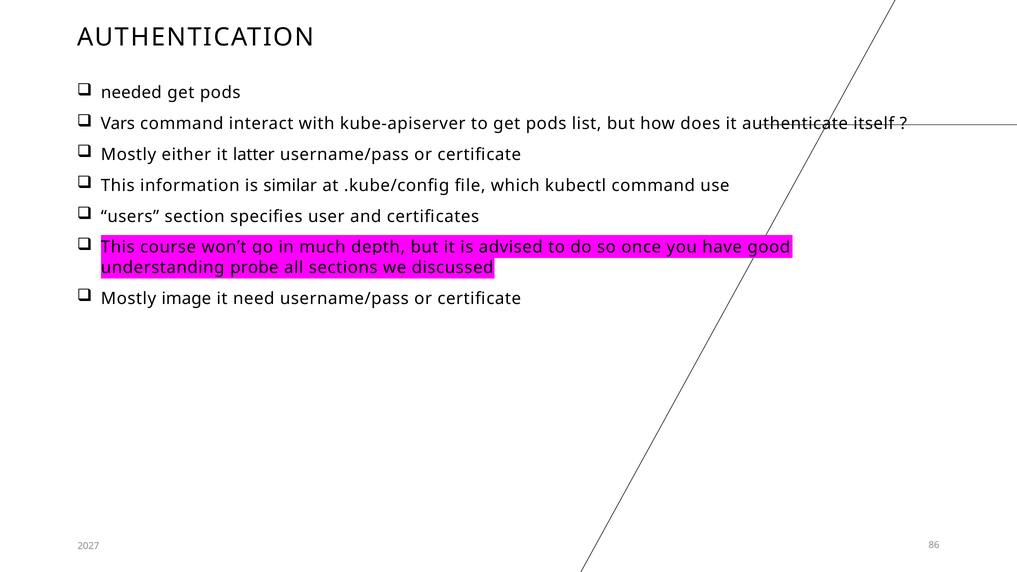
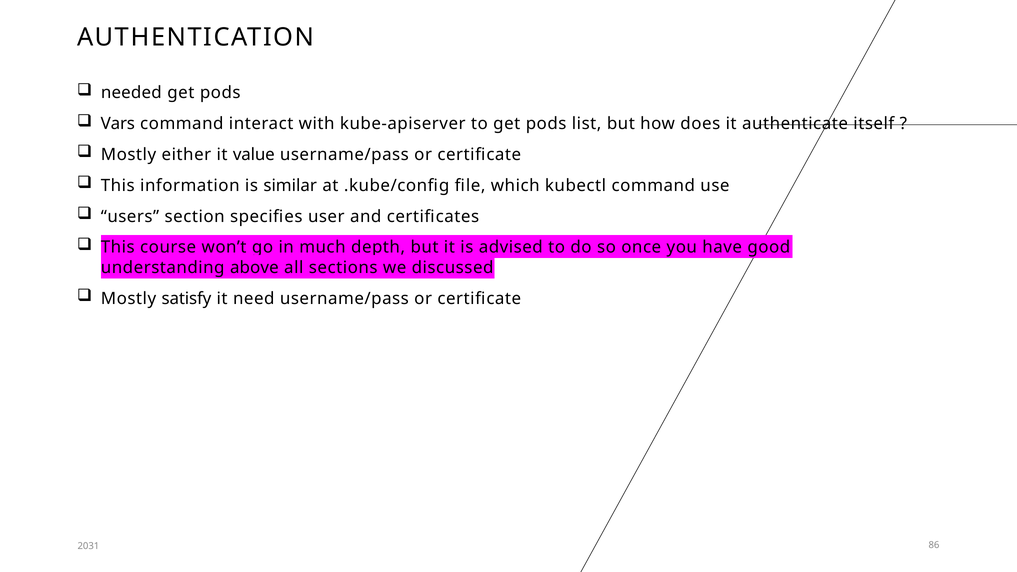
latter: latter -> value
probe: probe -> above
image: image -> satisfy
2027: 2027 -> 2031
